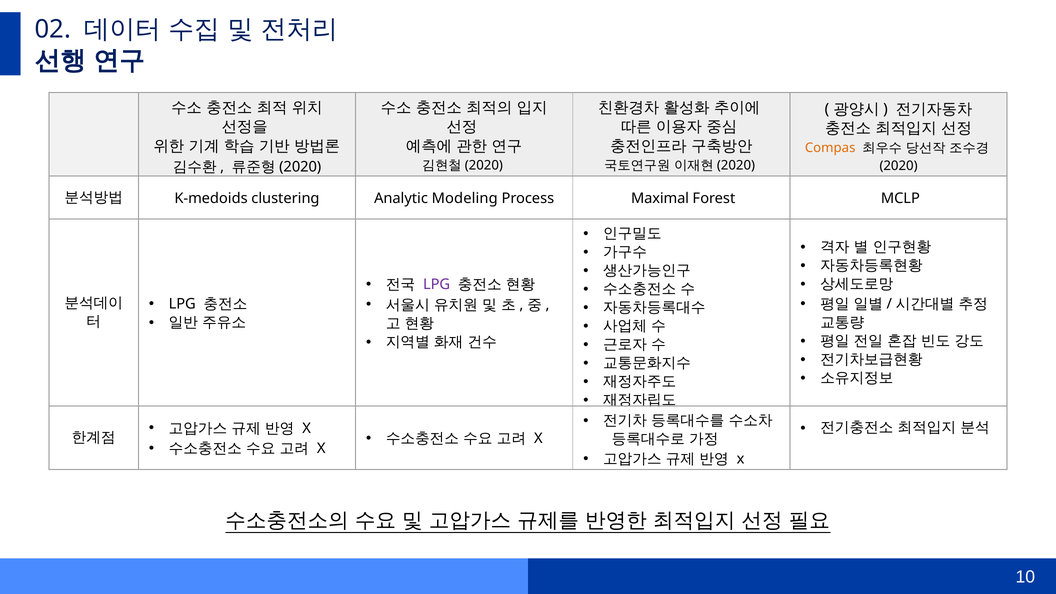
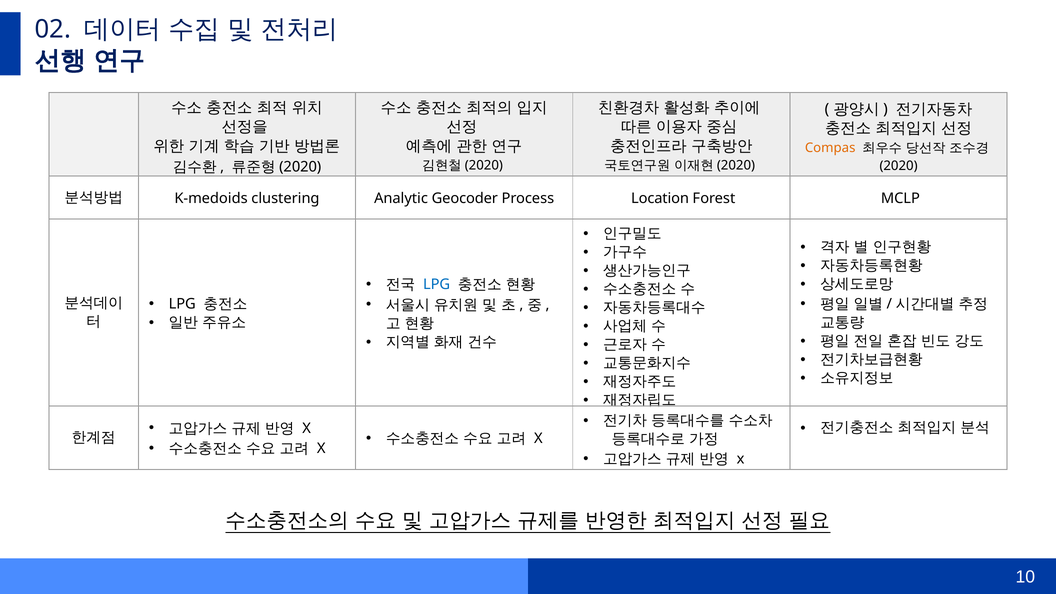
Modeling: Modeling -> Geocoder
Maximal: Maximal -> Location
LPG at (437, 285) colour: purple -> blue
